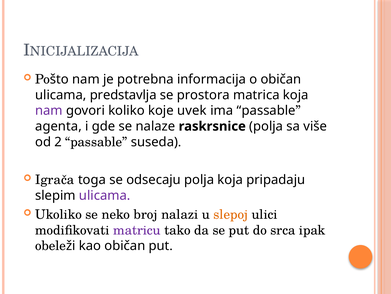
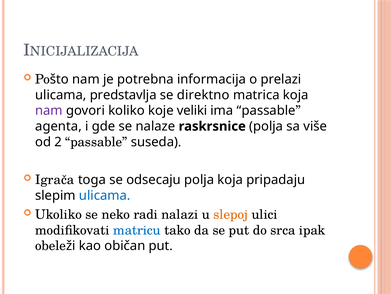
o običan: običan -> prelazi
prostora: prostora -> direktno
uvek: uvek -> veliki
ulicama at (105, 195) colour: purple -> blue
broj: broj -> radi
matricu colour: purple -> blue
